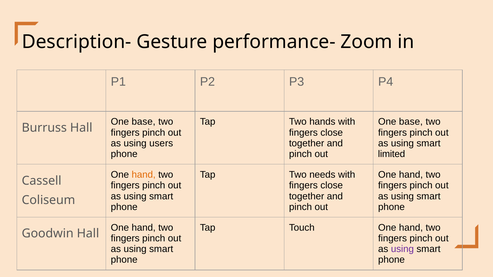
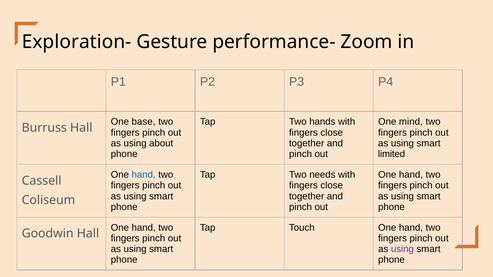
Description-: Description- -> Exploration-
base at (411, 122): base -> mind
users: users -> about
hand at (144, 175) colour: orange -> blue
